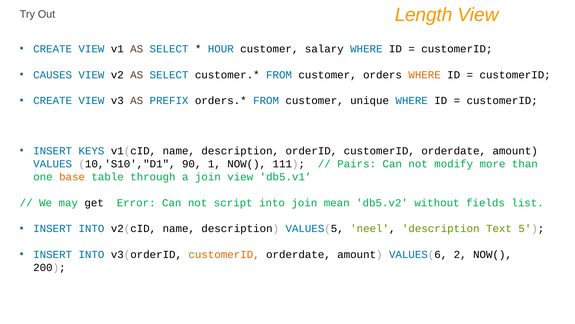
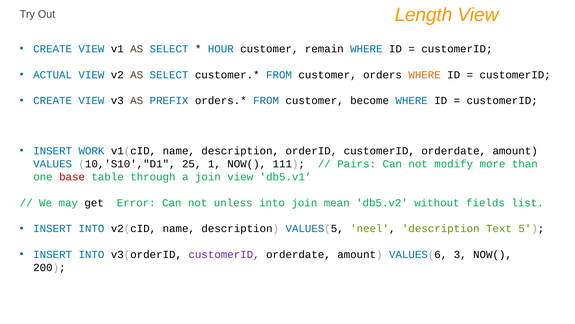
salary: salary -> remain
CAUSES: CAUSES -> ACTUAL
unique: unique -> become
KEYS: KEYS -> WORK
90: 90 -> 25
base colour: orange -> red
script: script -> unless
customerID at (224, 254) colour: orange -> purple
2: 2 -> 3
